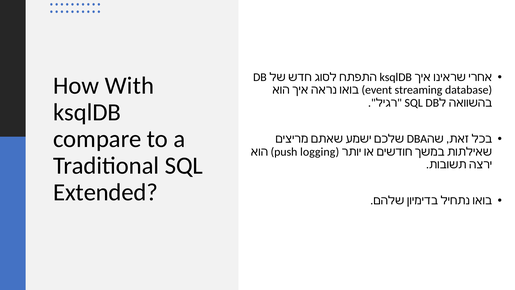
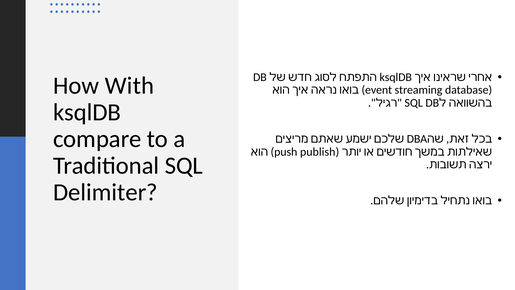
logging: logging -> publish
Extended: Extended -> Delimiter
